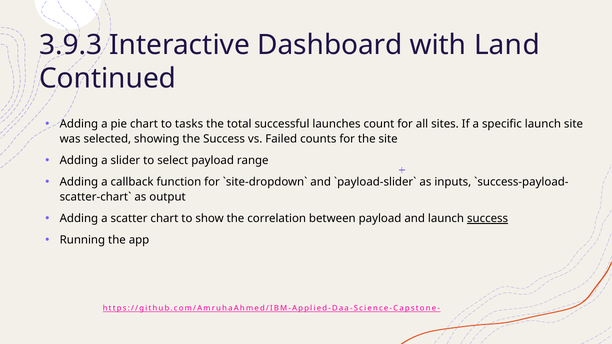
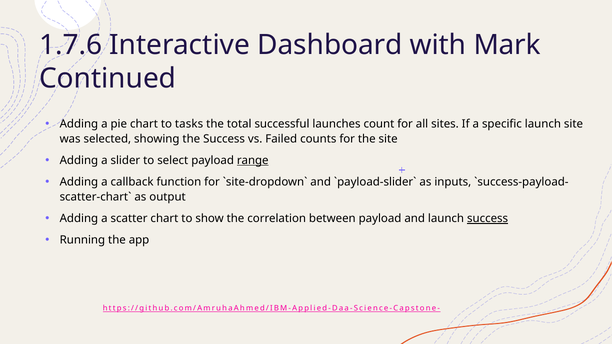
3.9.3: 3.9.3 -> 1.7.6
Land: Land -> Mark
range underline: none -> present
